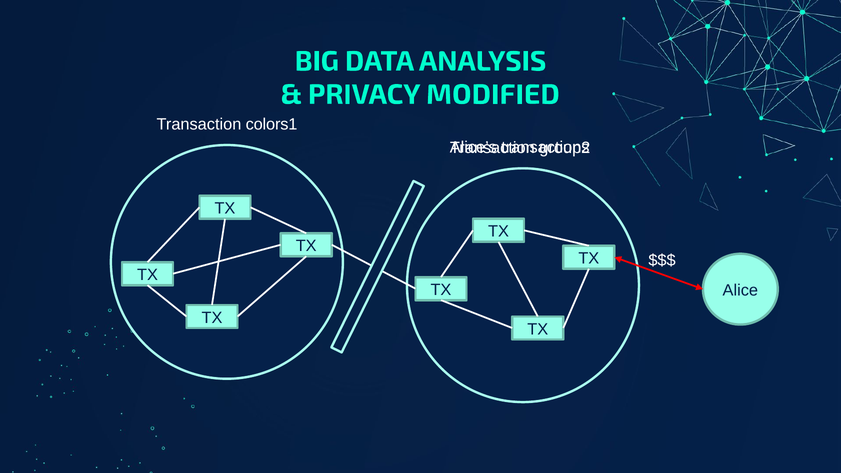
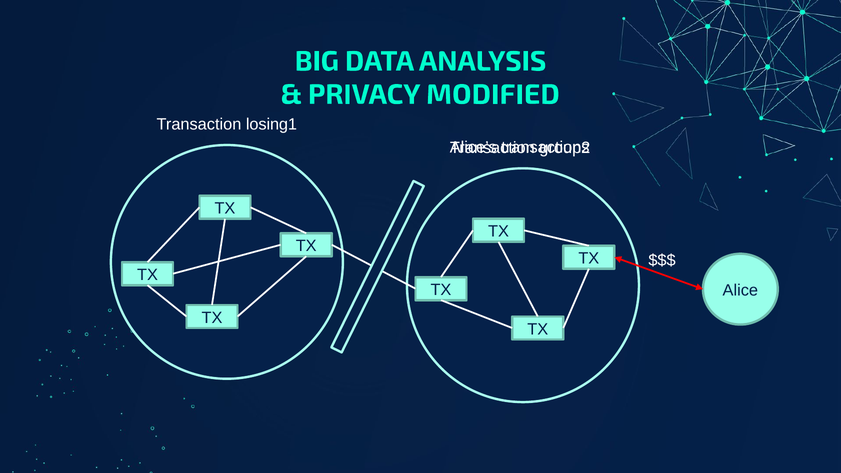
colors1: colors1 -> losing1
